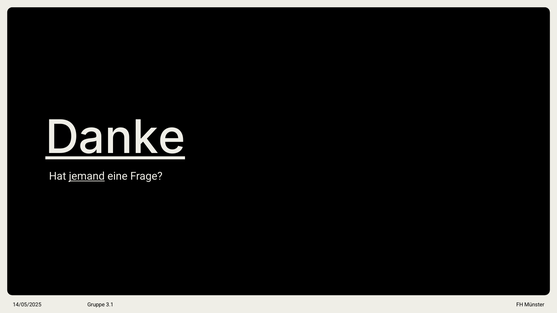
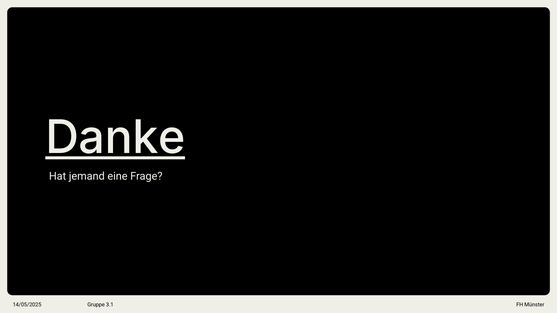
jemand underline: present -> none
